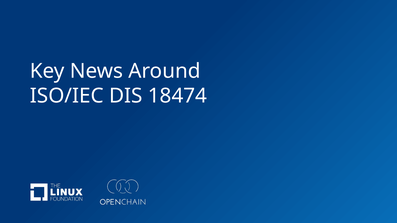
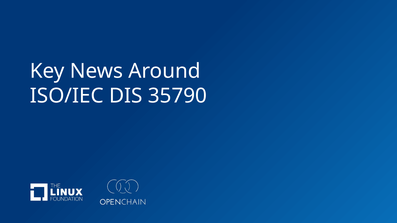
18474: 18474 -> 35790
